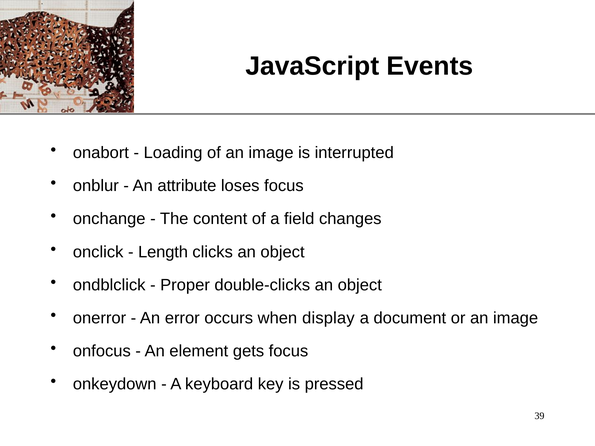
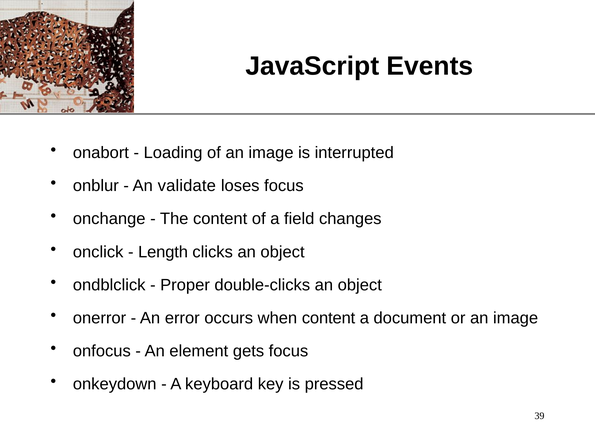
attribute: attribute -> validate
when display: display -> content
